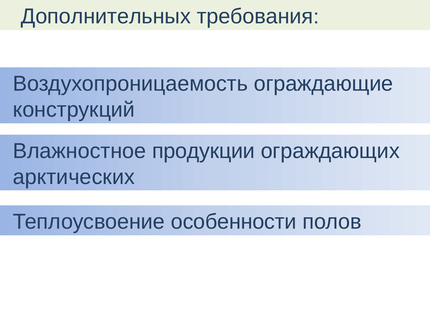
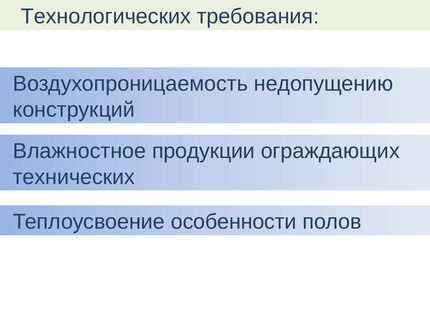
Дополнительных: Дополнительных -> Технологических
ограждающие: ограждающие -> недопущению
арктических: арктических -> технических
